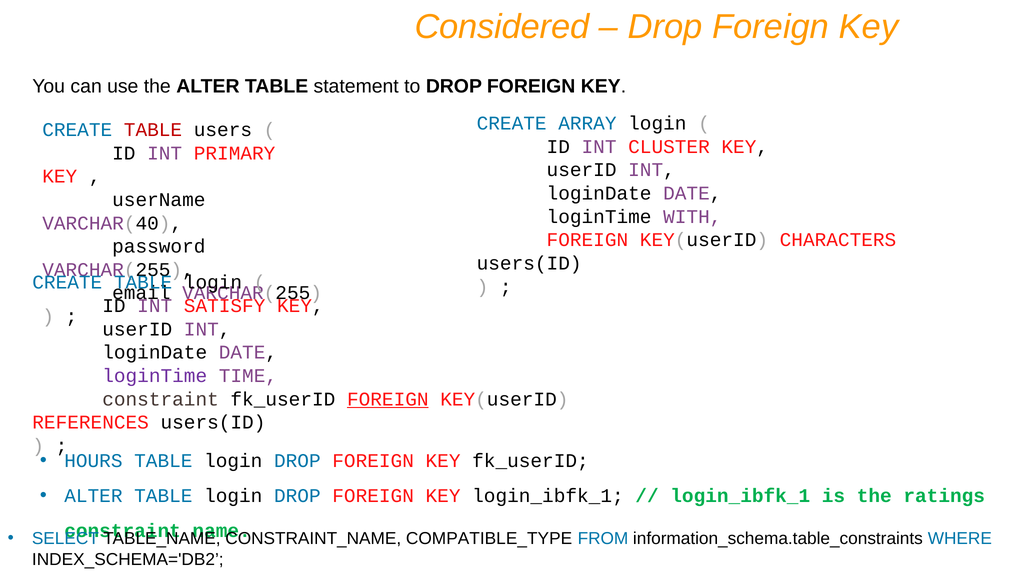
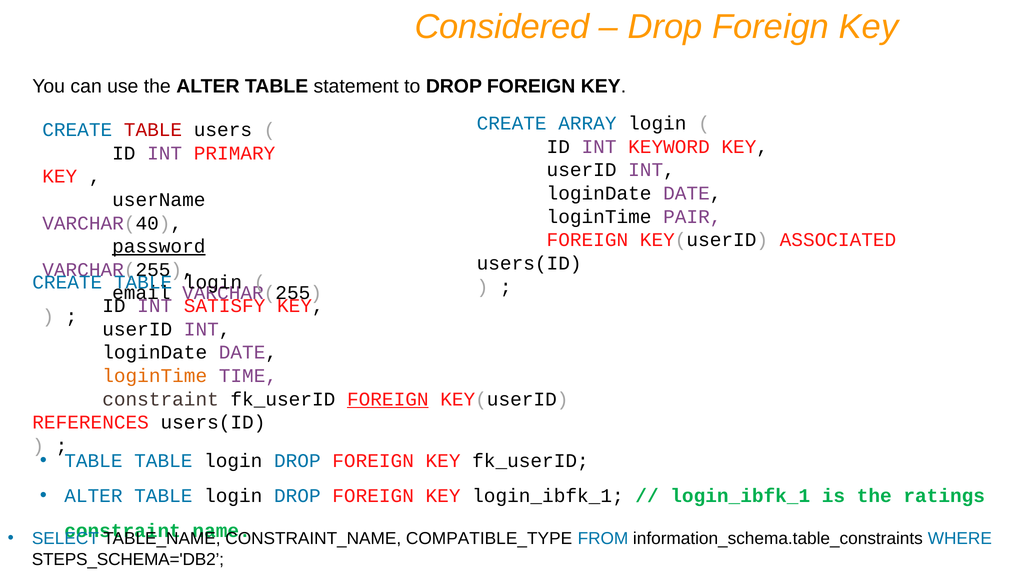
CLUSTER: CLUSTER -> KEYWORD
WITH: WITH -> PAIR
CHARACTERS: CHARACTERS -> ASSOCIATED
password underline: none -> present
loginTime at (155, 376) colour: purple -> orange
HOURS at (93, 461): HOURS -> TABLE
INDEX_SCHEMA='DB2: INDEX_SCHEMA='DB2 -> STEPS_SCHEMA='DB2
